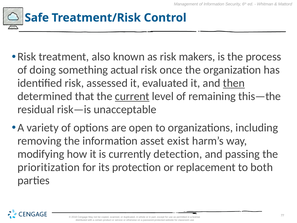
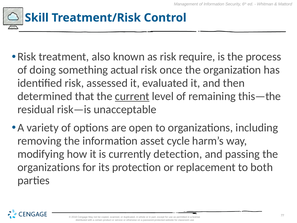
Safe: Safe -> Skill
makers: makers -> require
then underline: present -> none
exist: exist -> cycle
prioritization at (49, 167): prioritization -> organizations
